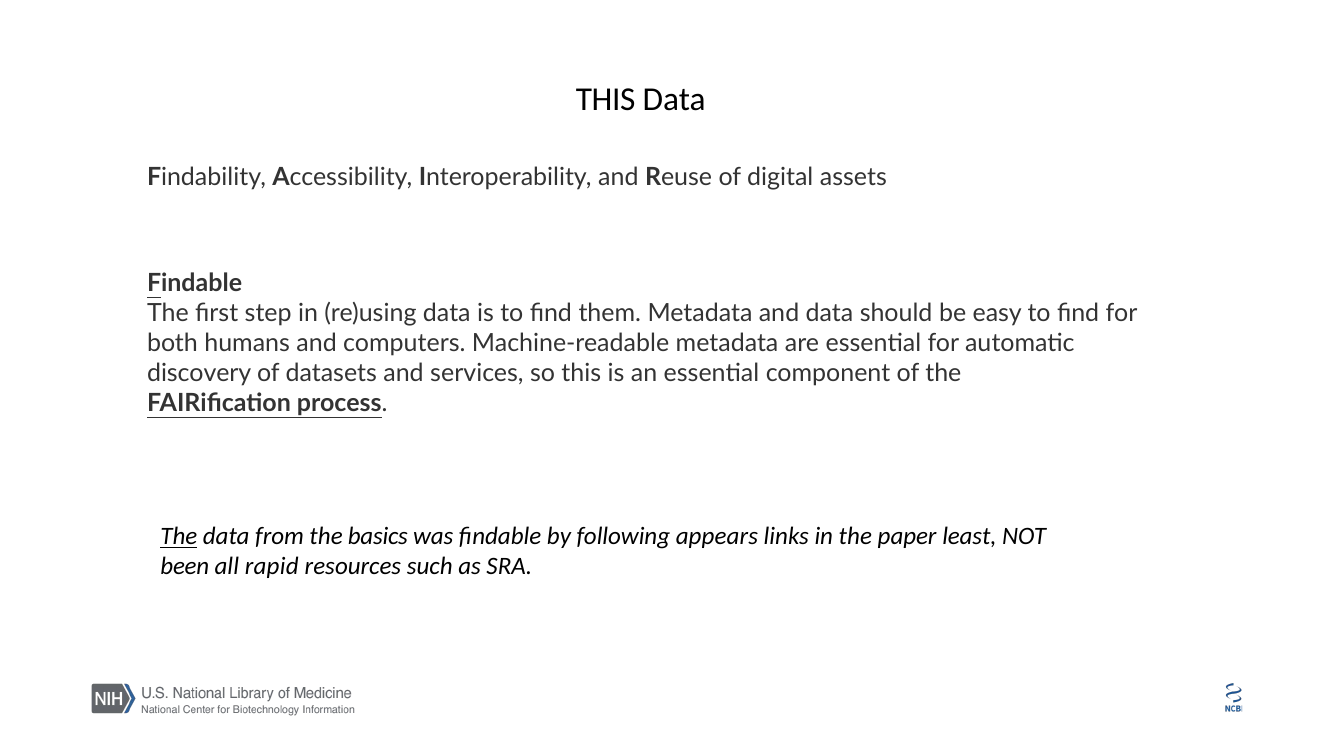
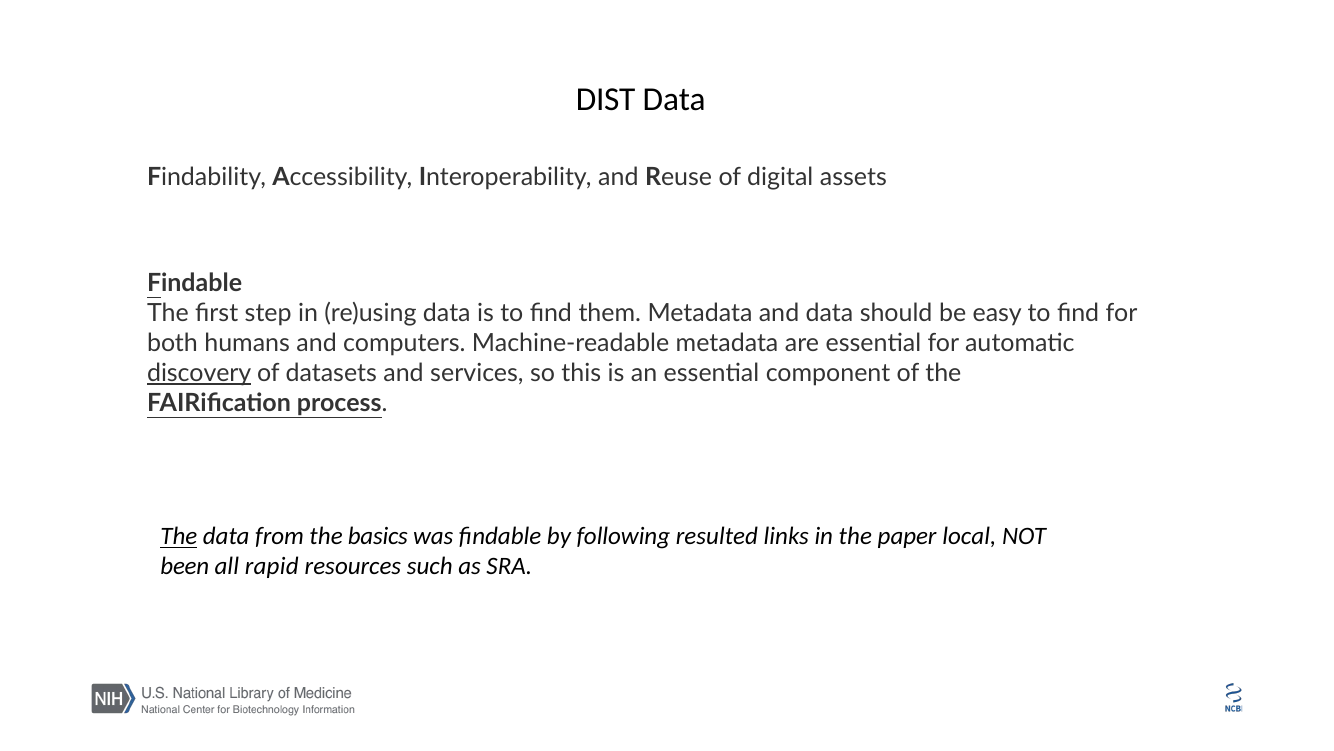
THIS at (606, 99): THIS -> DIST
discovery underline: none -> present
appears: appears -> resulted
least: least -> local
